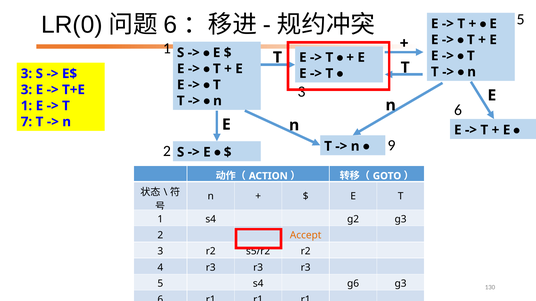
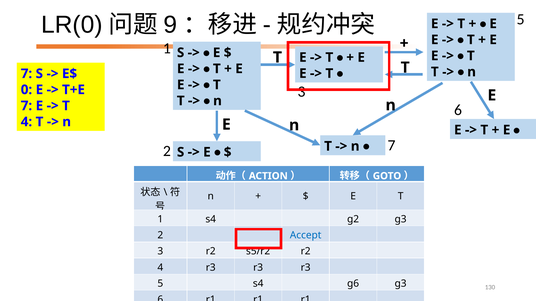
6 at (170, 25): 6 -> 9
3 at (26, 74): 3 -> 7
3 at (26, 90): 3 -> 0
1 at (26, 106): 1 -> 7
7 at (26, 122): 7 -> 4
9 at (392, 145): 9 -> 7
Accept colour: orange -> blue
